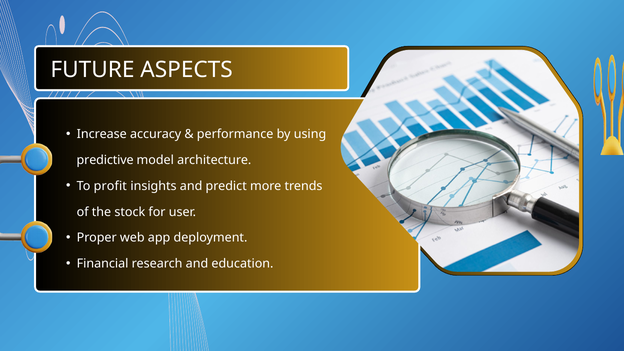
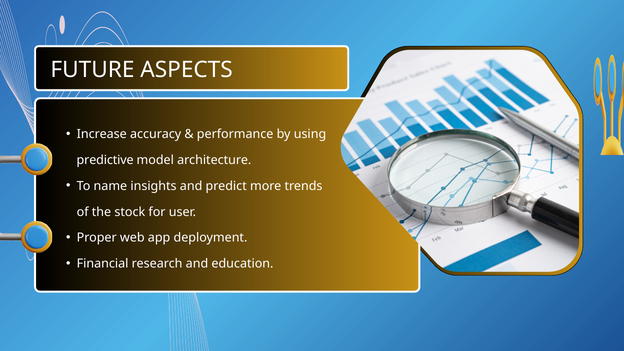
profit: profit -> name
